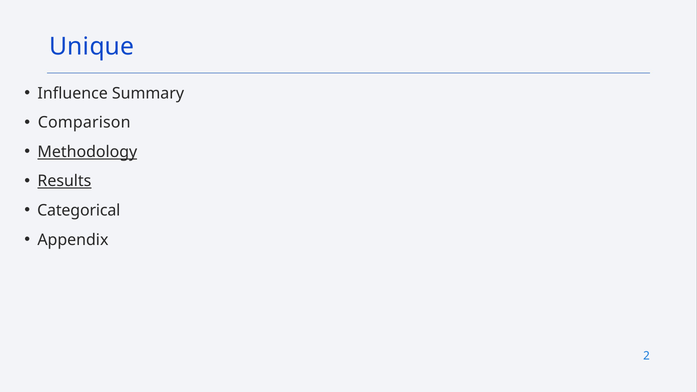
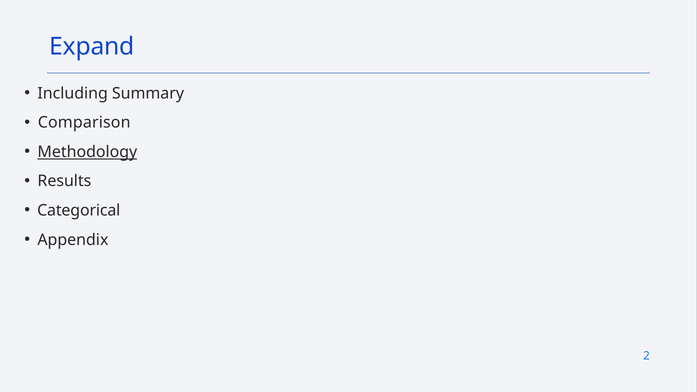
Unique: Unique -> Expand
Influence: Influence -> Including
Results underline: present -> none
